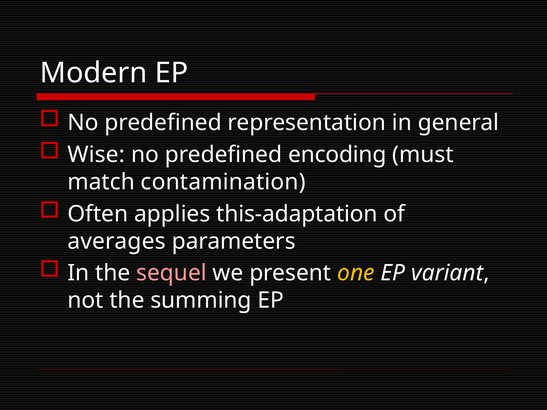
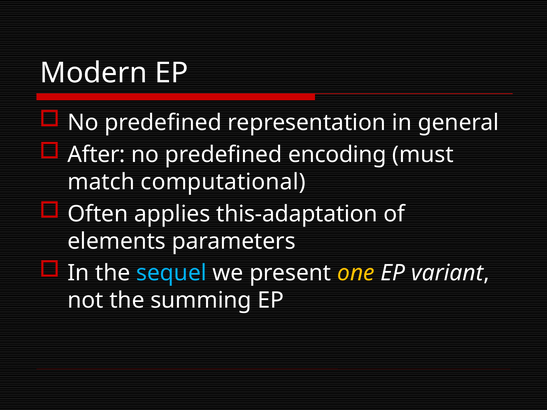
Wise: Wise -> After
contamination: contamination -> computational
averages: averages -> elements
sequel colour: pink -> light blue
